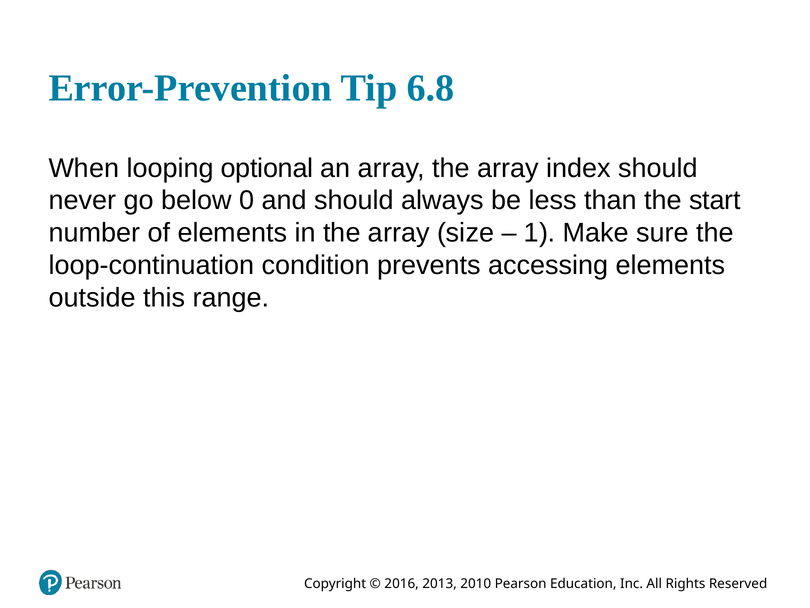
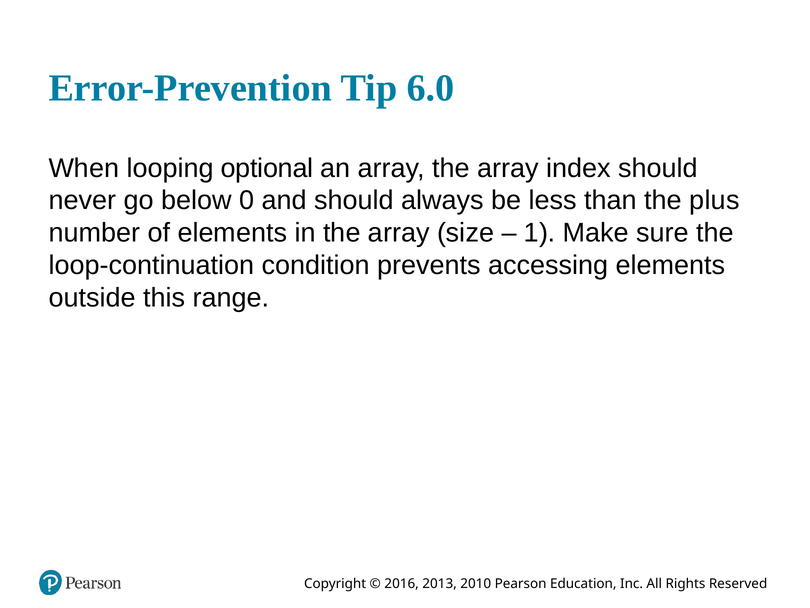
6.8: 6.8 -> 6.0
start: start -> plus
